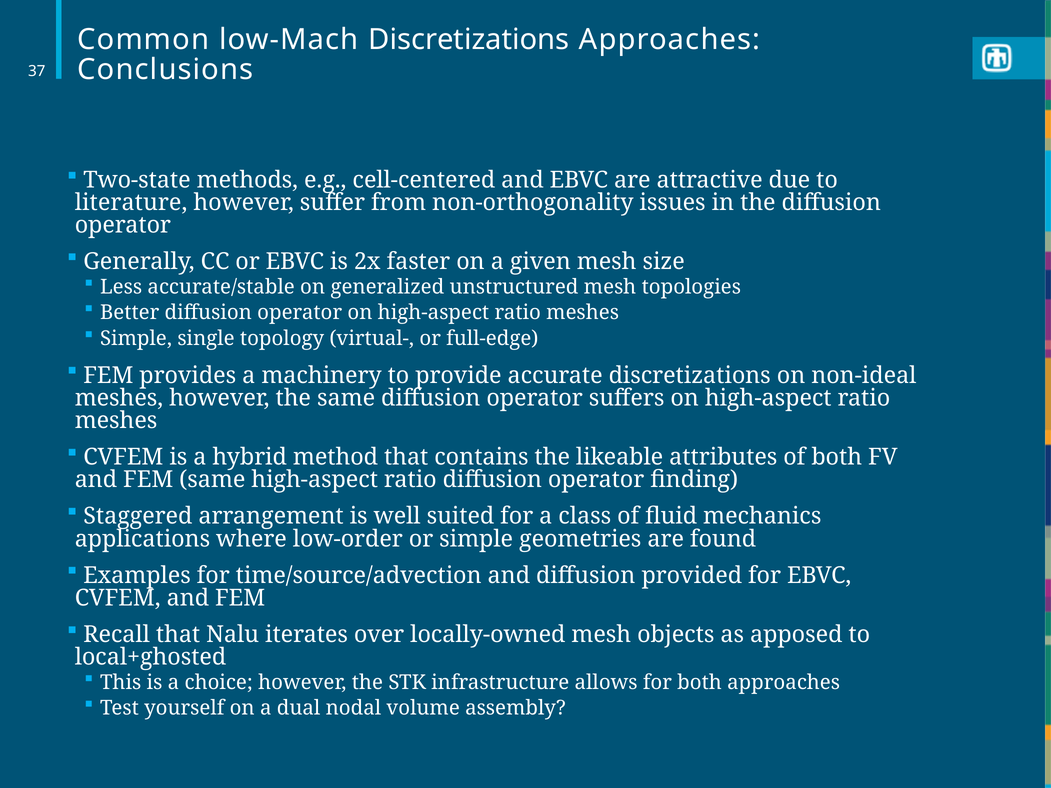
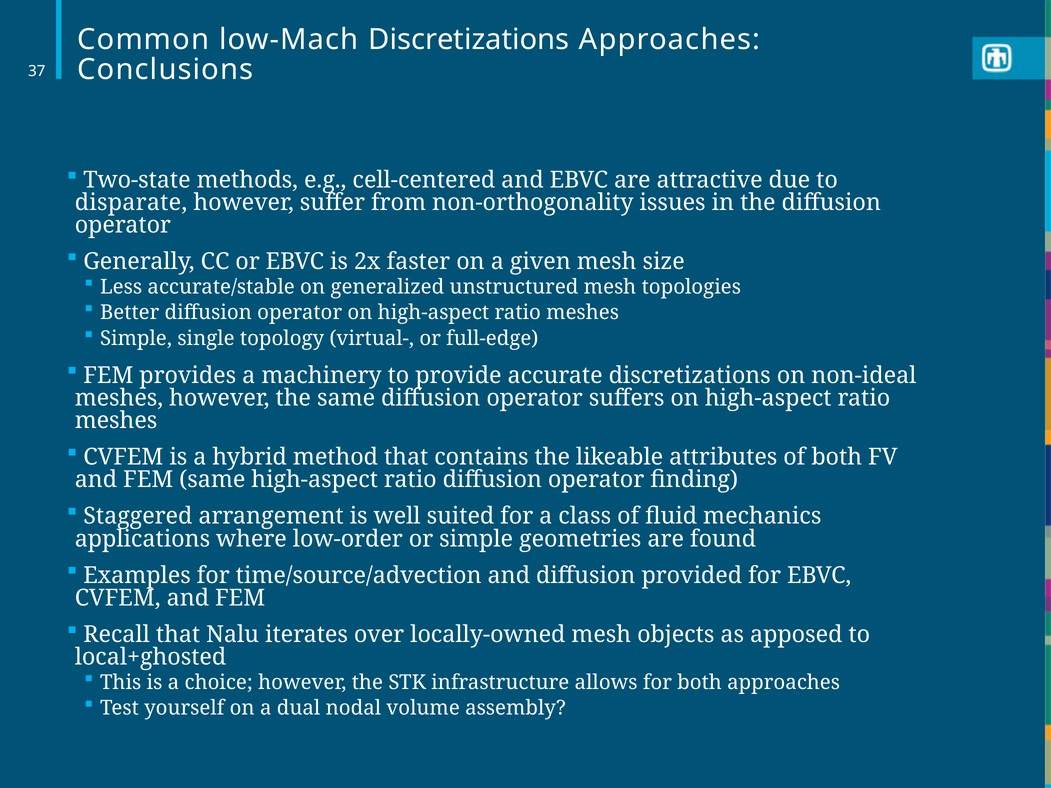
literature: literature -> disparate
